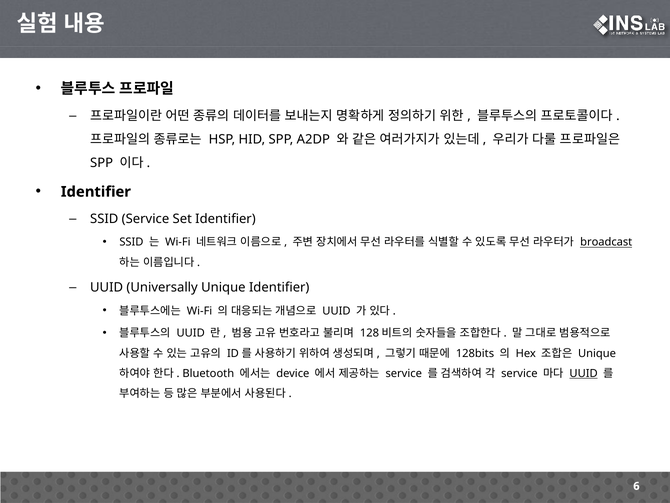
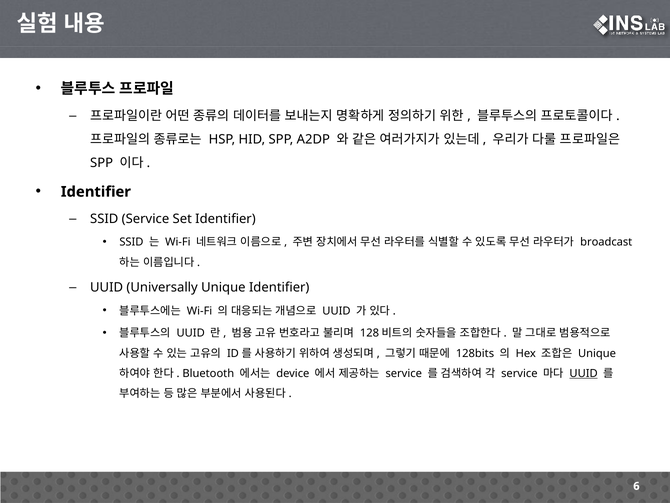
broadcast underline: present -> none
